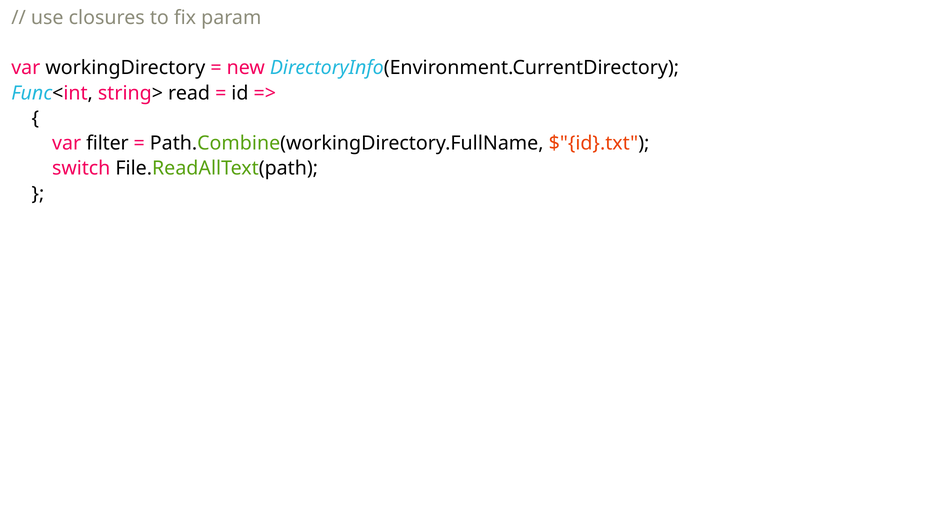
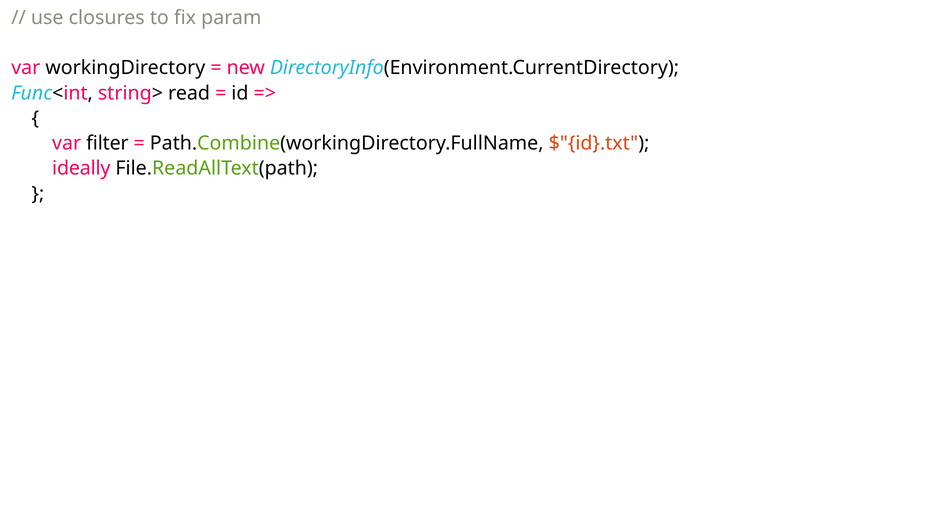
switch: switch -> ideally
